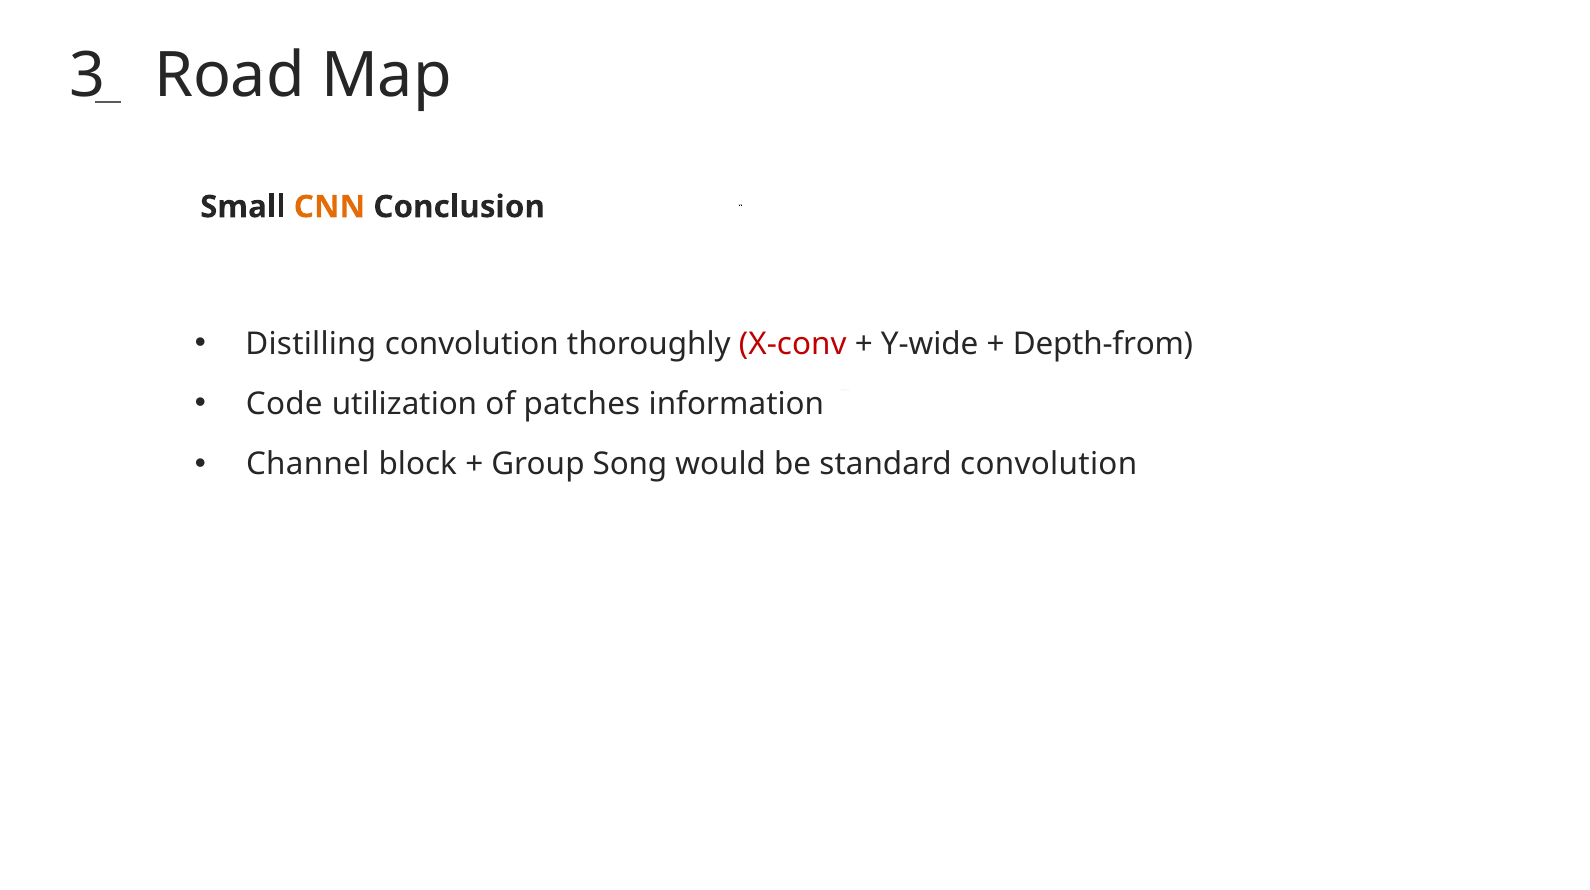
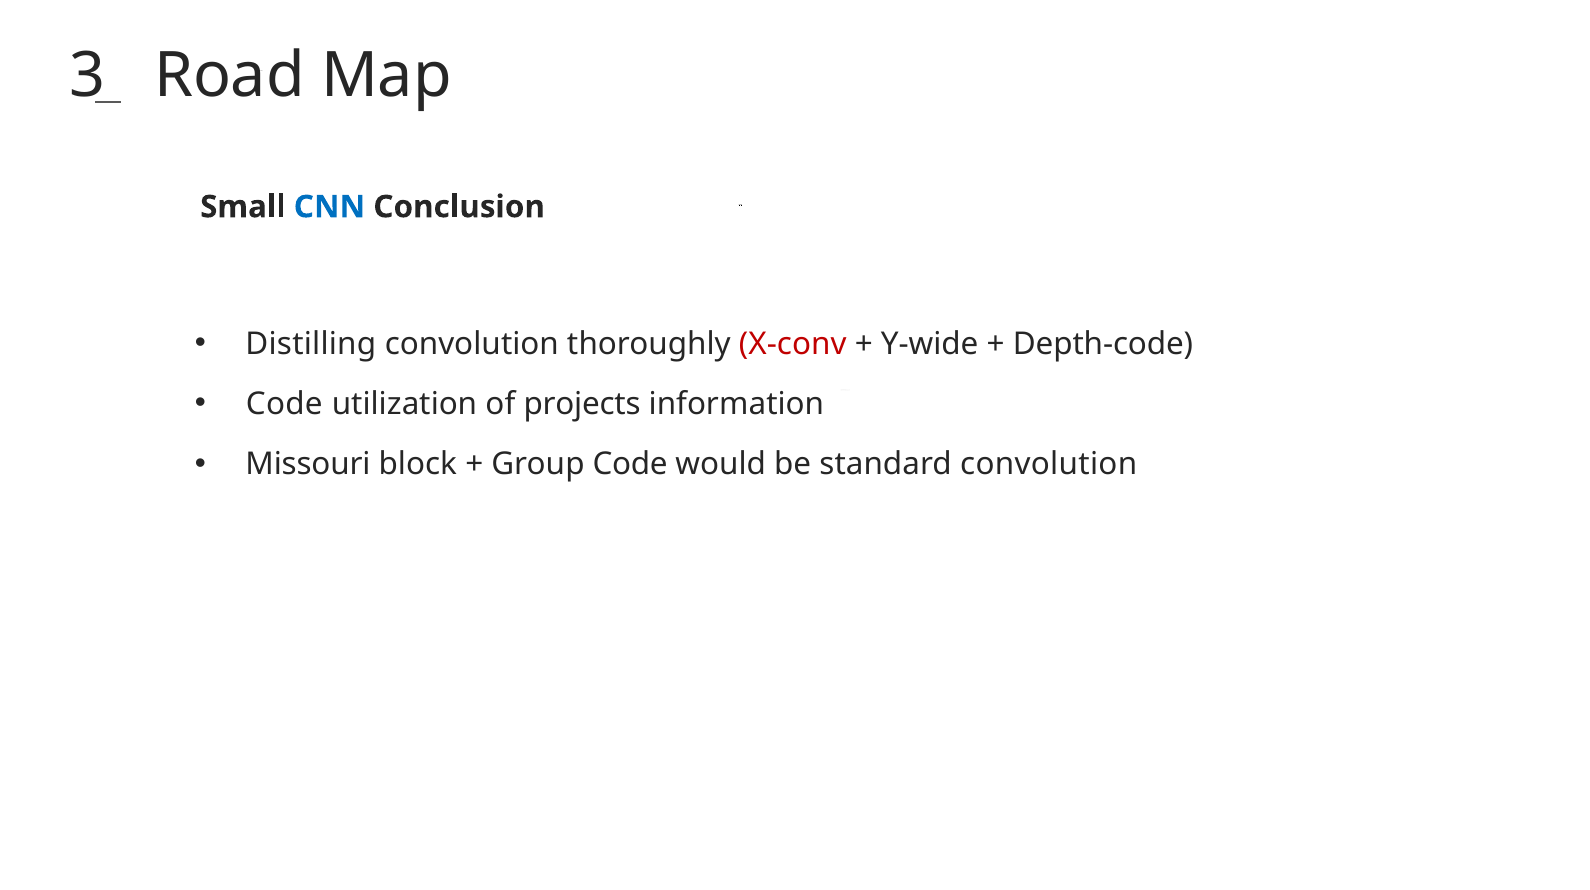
CNN colour: orange -> blue
Depth-from: Depth-from -> Depth-code
patches: patches -> projects
Channel at (308, 465): Channel -> Missouri
Group Song: Song -> Code
